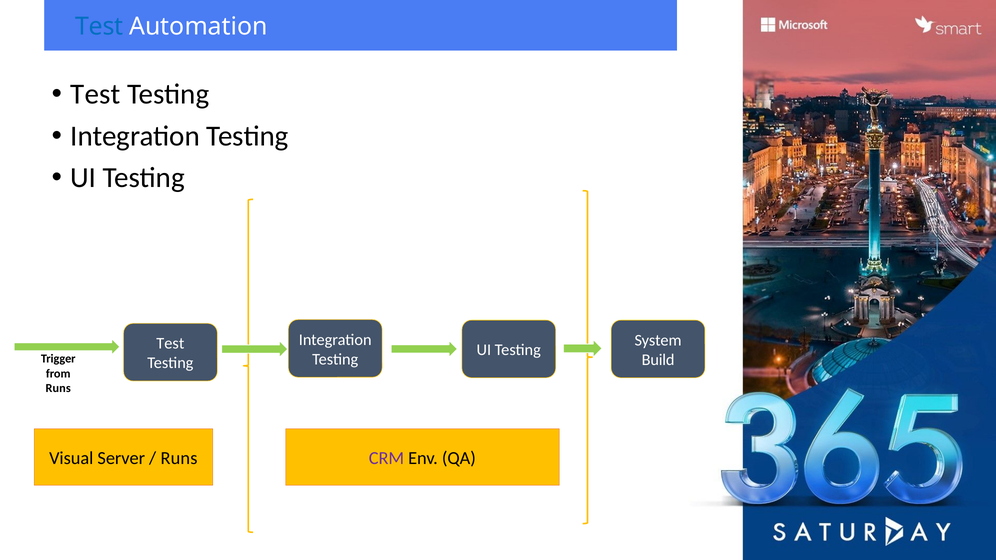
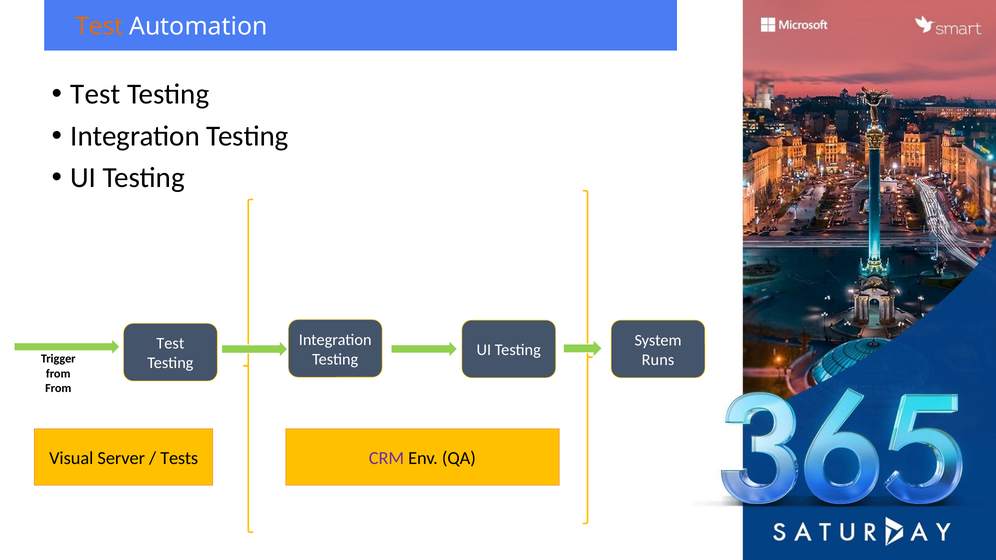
Test at (99, 26) colour: blue -> orange
Build: Build -> Runs
Runs at (58, 388): Runs -> From
Runs at (179, 459): Runs -> Tests
